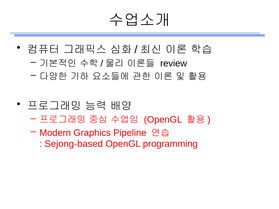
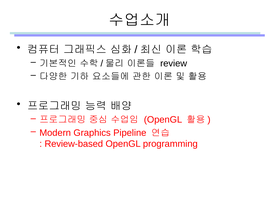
Sejong-based: Sejong-based -> Review-based
